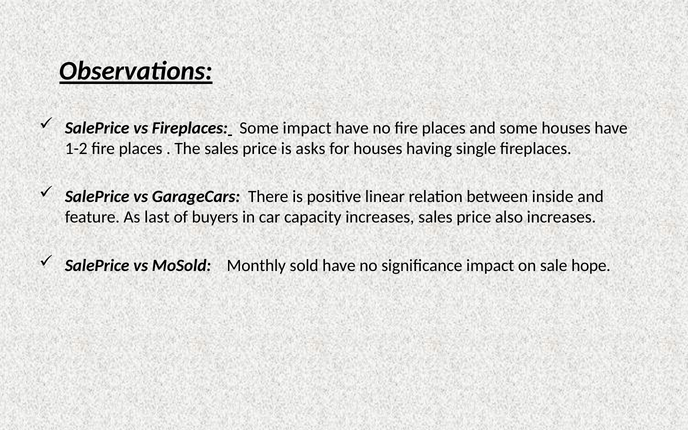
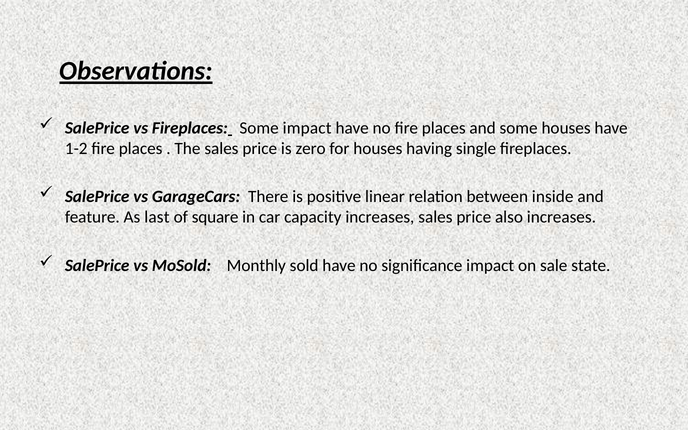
asks: asks -> zero
buyers: buyers -> square
hope: hope -> state
